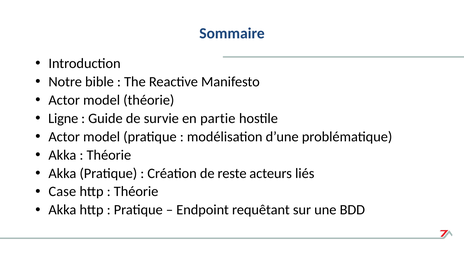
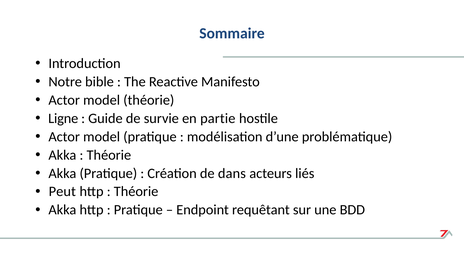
reste: reste -> dans
Case: Case -> Peut
